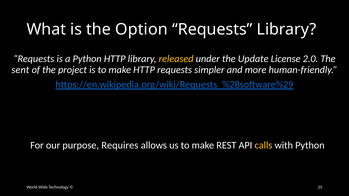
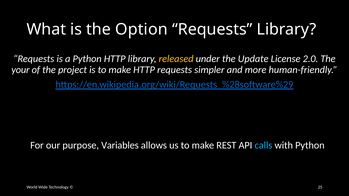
sent: sent -> your
Requires: Requires -> Variables
calls colour: yellow -> light blue
